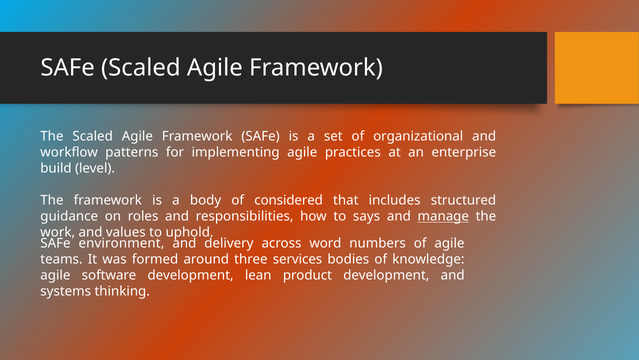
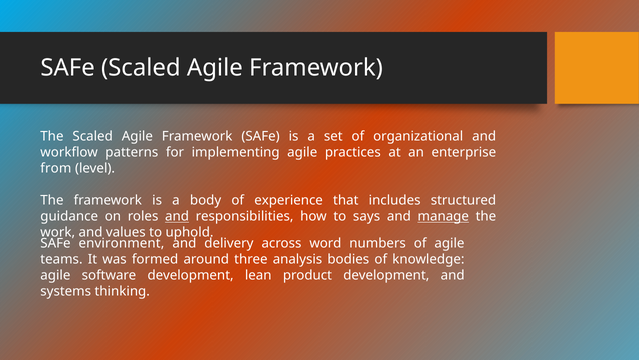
build: build -> from
considered: considered -> experience
and at (177, 216) underline: none -> present
services: services -> analysis
